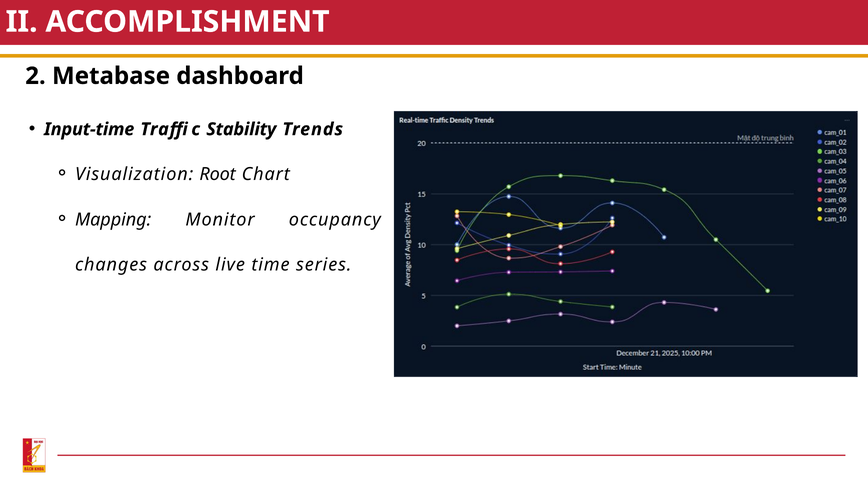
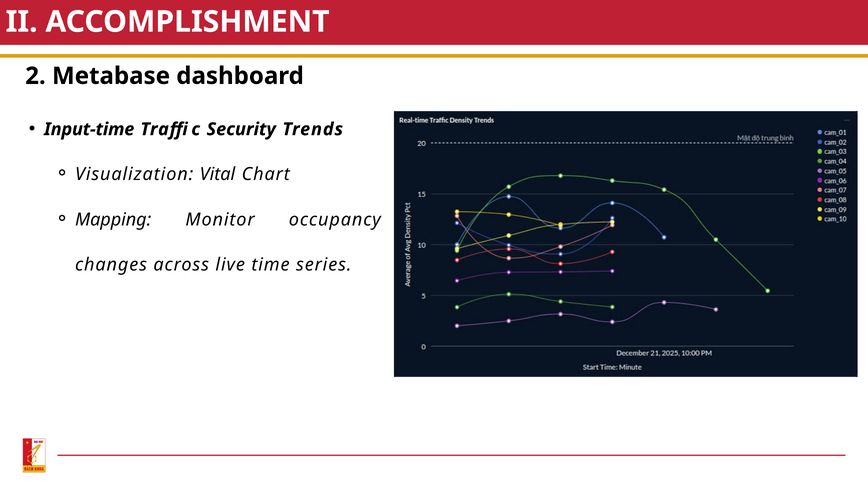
Stability: Stability -> Security
Root: Root -> Vital
